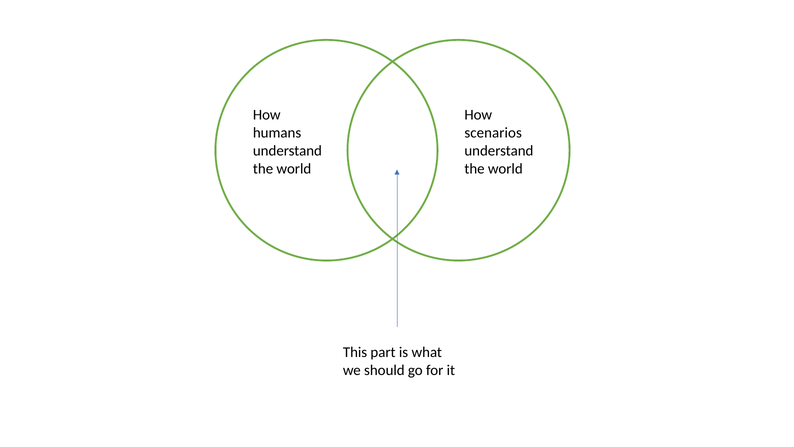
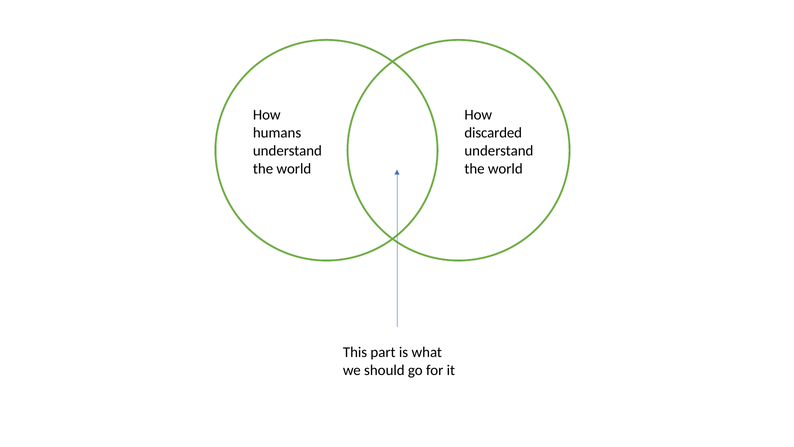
scenarios: scenarios -> discarded
